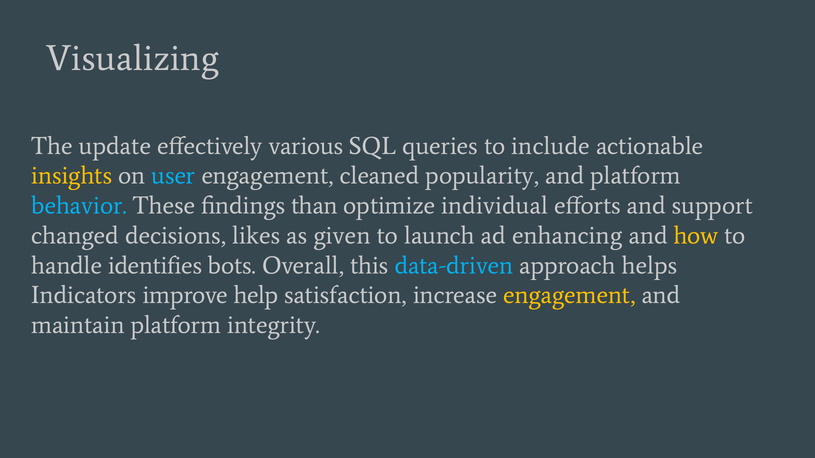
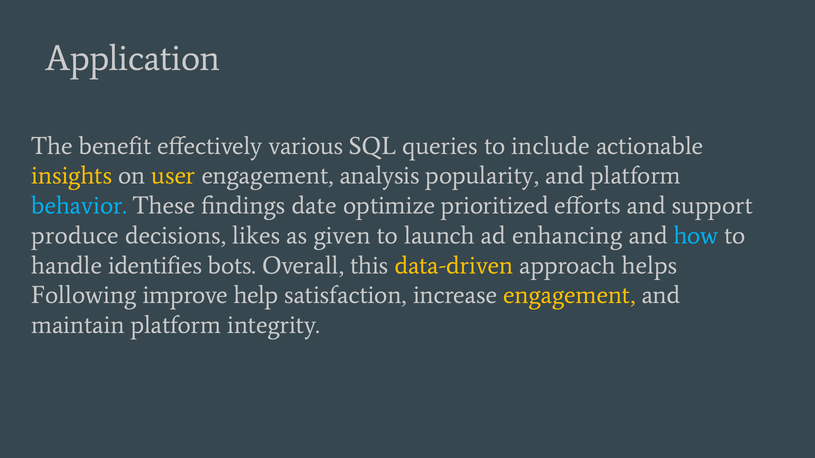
Visualizing: Visualizing -> Application
update: update -> benefit
user colour: light blue -> yellow
cleaned: cleaned -> analysis
than: than -> date
individual: individual -> prioritized
changed: changed -> produce
how colour: yellow -> light blue
data-driven colour: light blue -> yellow
Indicators: Indicators -> Following
